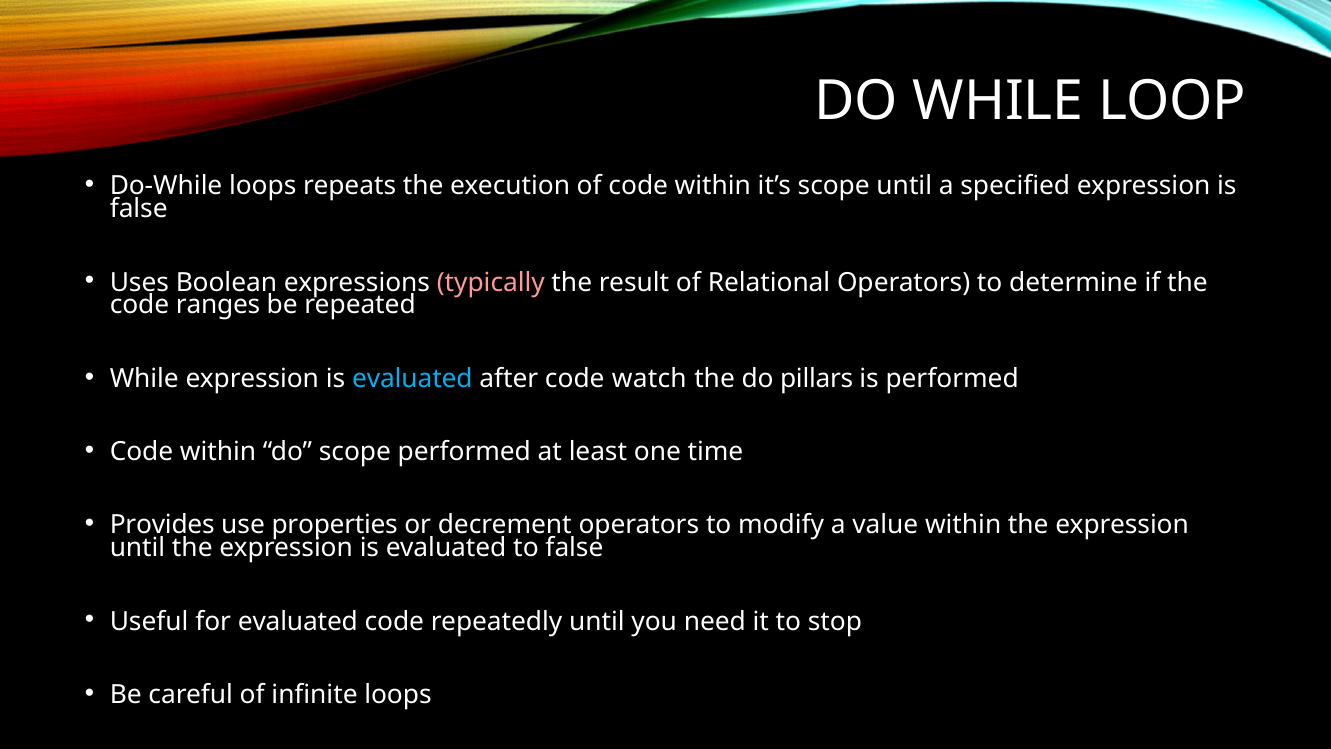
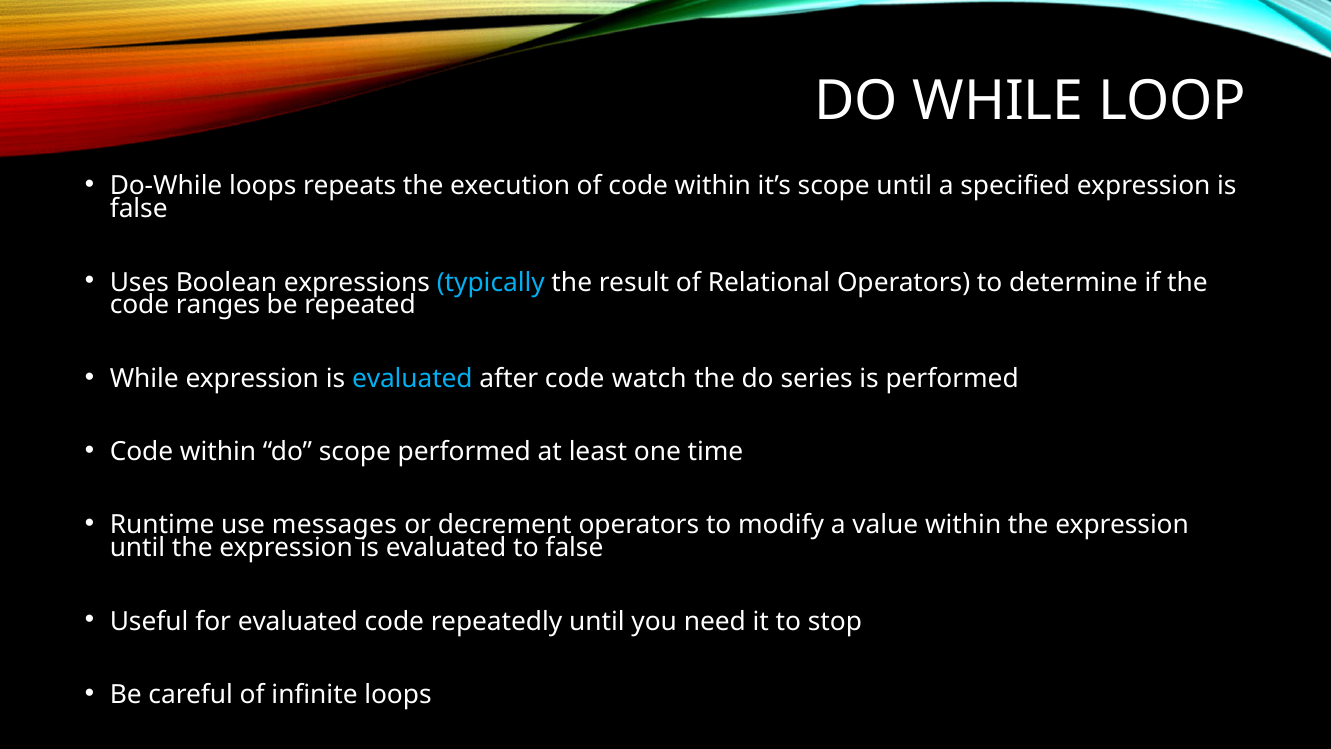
typically colour: pink -> light blue
pillars: pillars -> series
Provides: Provides -> Runtime
properties: properties -> messages
